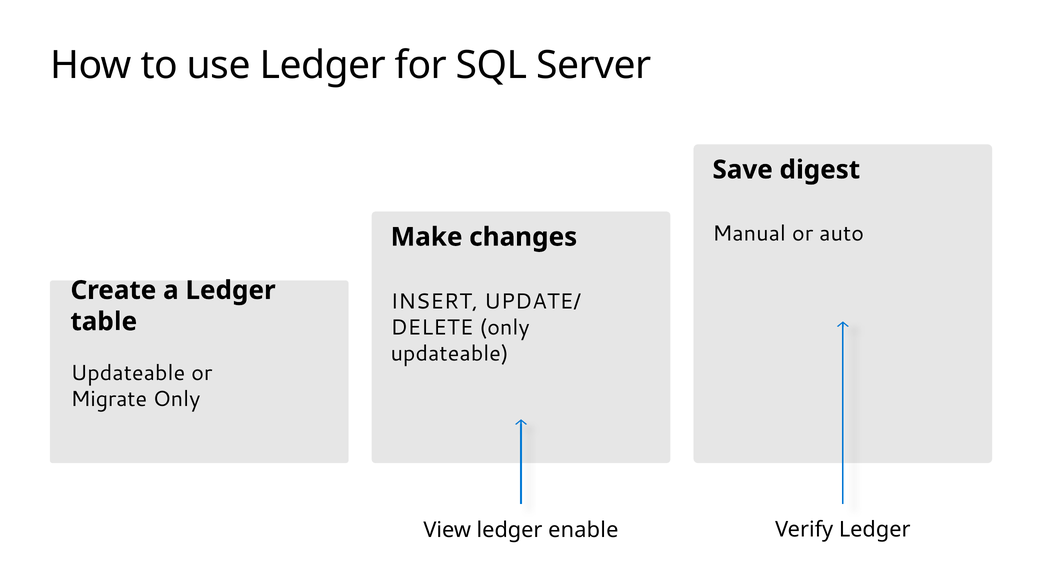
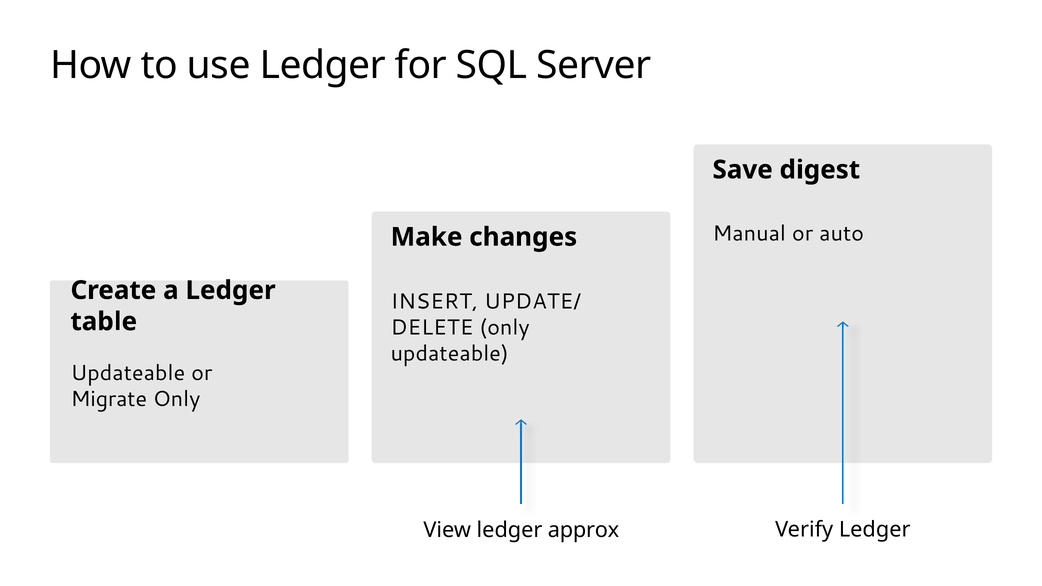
enable: enable -> approx
